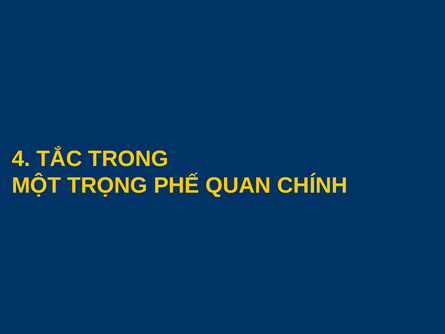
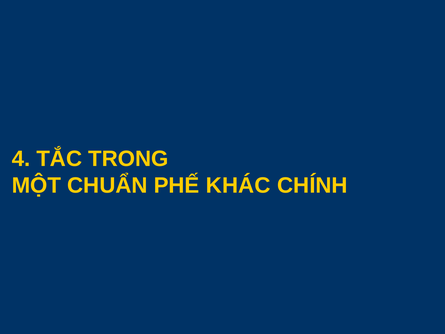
TRỌNG: TRỌNG -> CHUẨN
QUAN: QUAN -> KHÁC
